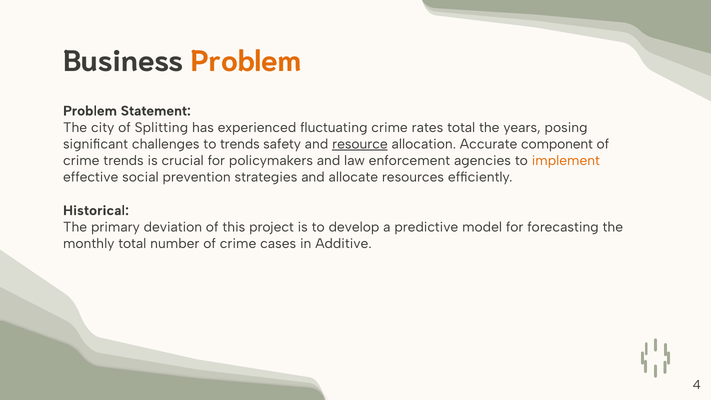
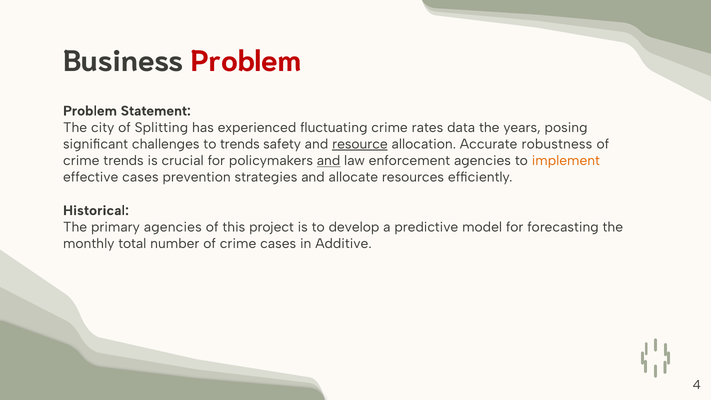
Problem at (246, 62) colour: orange -> red
rates total: total -> data
component: component -> robustness
and at (329, 161) underline: none -> present
effective social: social -> cases
primary deviation: deviation -> agencies
